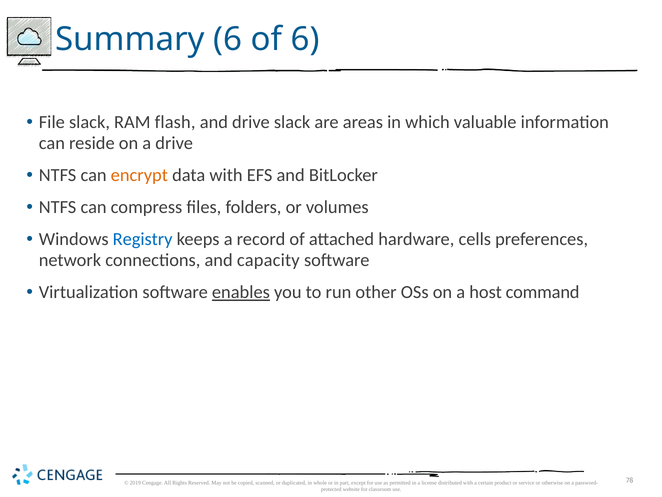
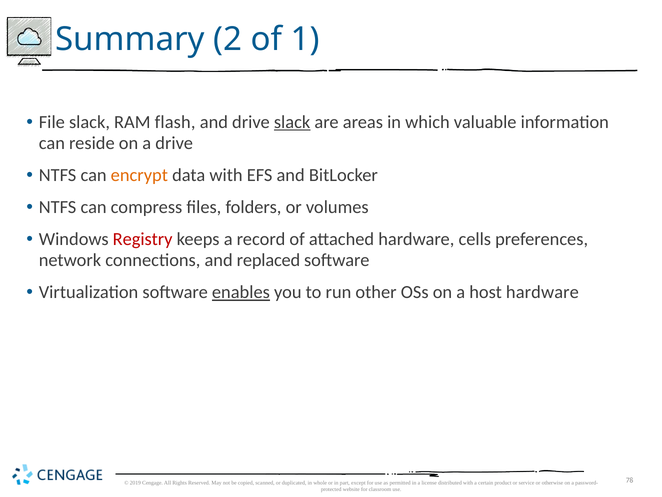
Summary 6: 6 -> 2
of 6: 6 -> 1
slack at (292, 122) underline: none -> present
Registry colour: blue -> red
capacity: capacity -> replaced
host command: command -> hardware
